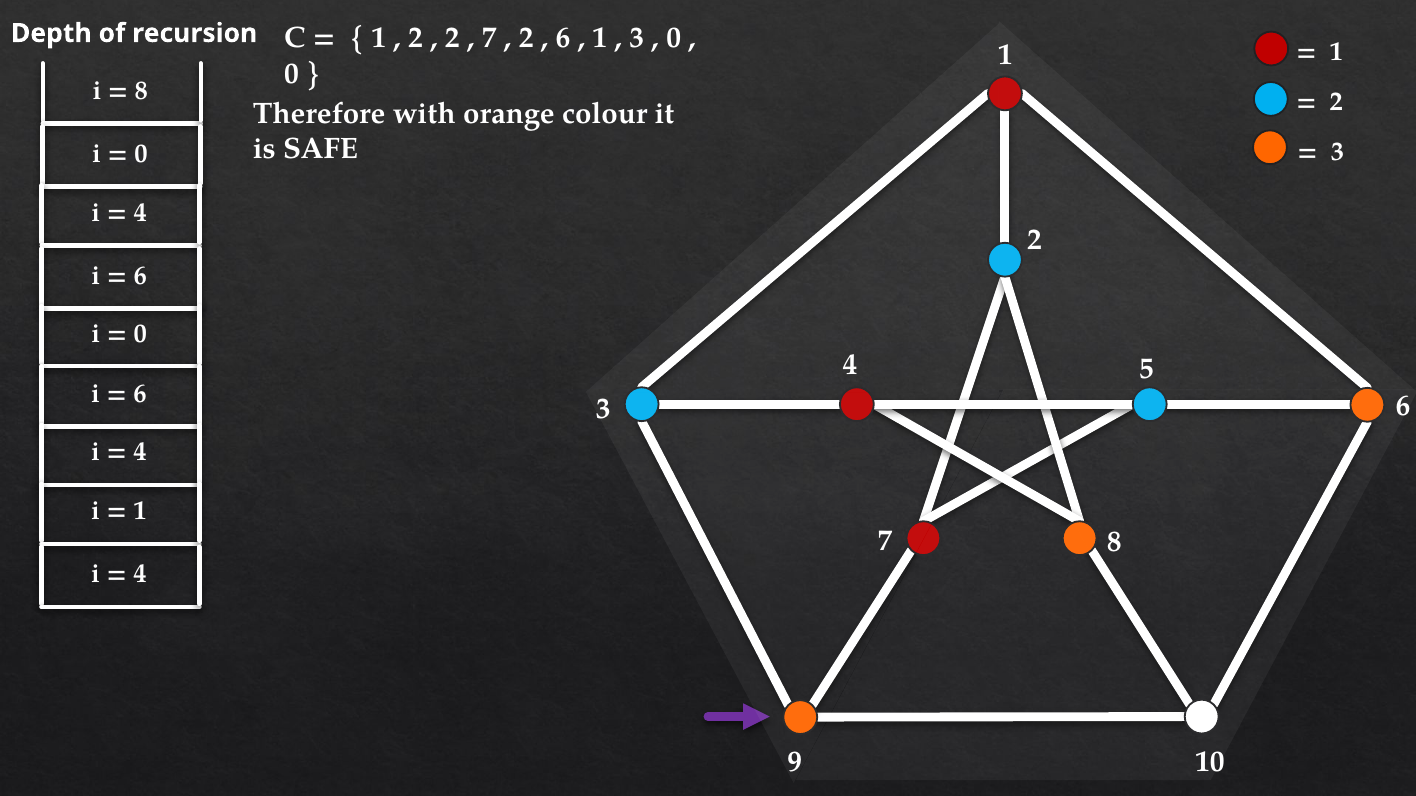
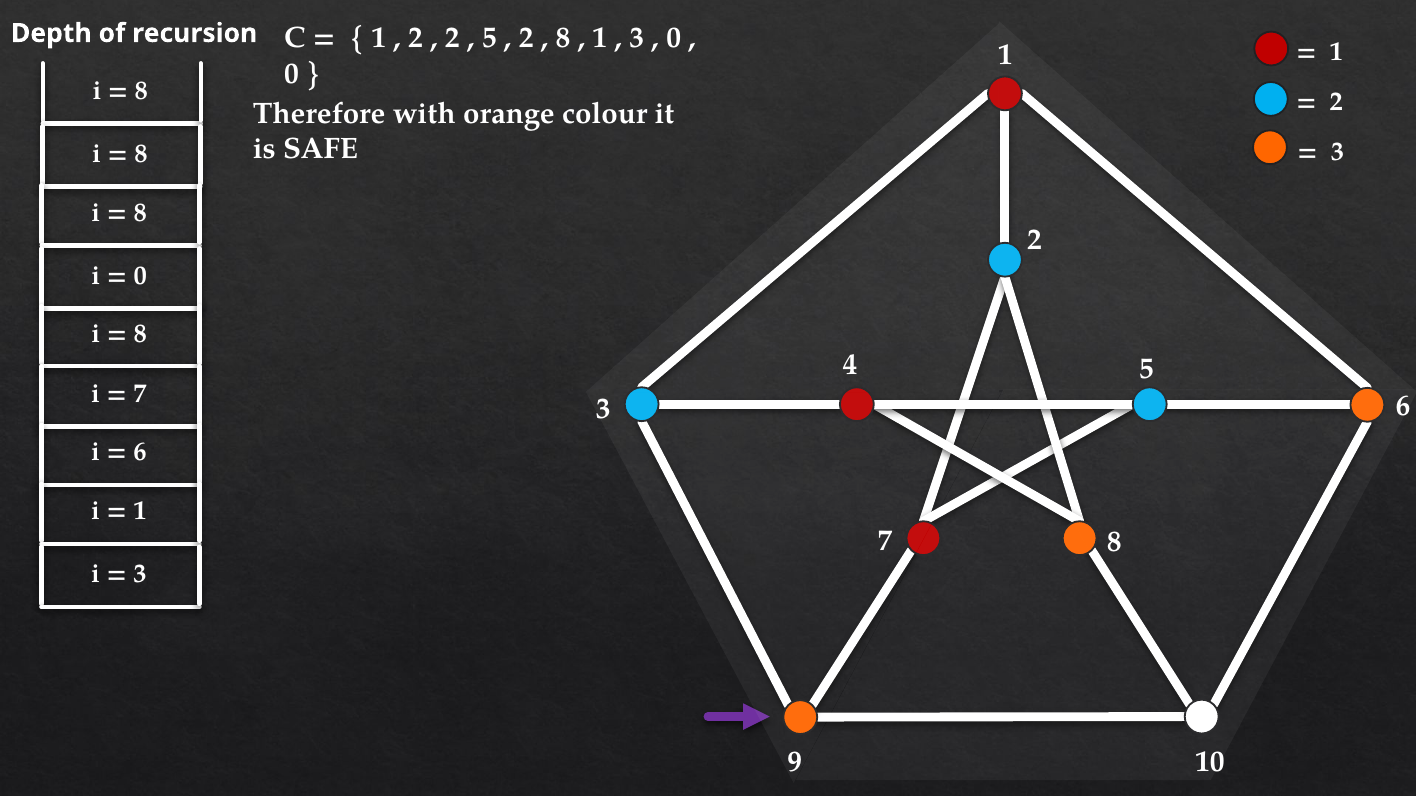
7 at (489, 38): 7 -> 5
6 at (563, 38): 6 -> 8
0 at (141, 154): 0 -> 8
4 at (140, 213): 4 -> 8
6 at (140, 276): 6 -> 0
0 at (140, 333): 0 -> 8
6 at (140, 394): 6 -> 7
4 at (140, 452): 4 -> 6
4 at (140, 574): 4 -> 3
